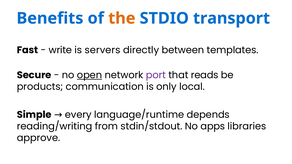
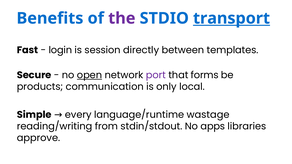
the colour: orange -> purple
transport underline: none -> present
write: write -> login
servers: servers -> session
reads: reads -> forms
depends: depends -> wastage
